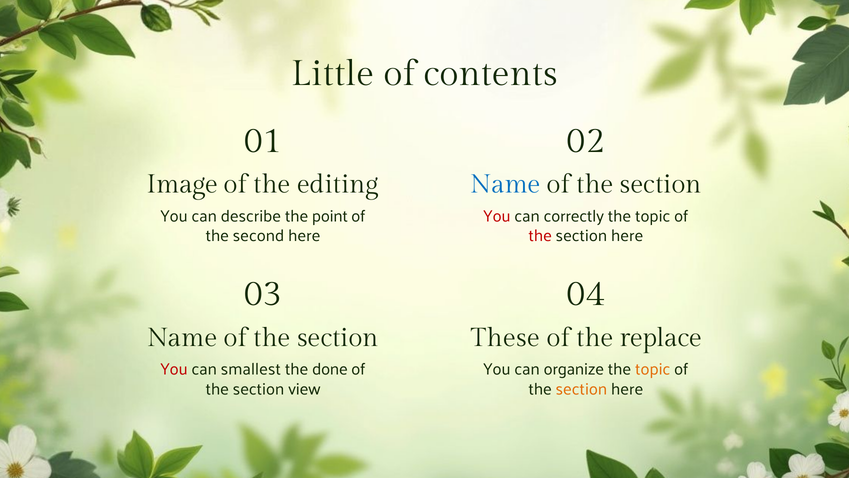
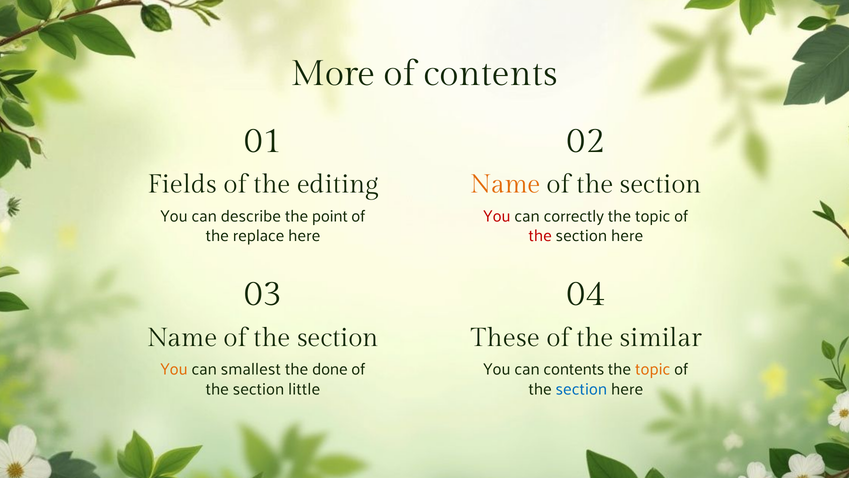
Little: Little -> More
Image: Image -> Fields
Name at (505, 184) colour: blue -> orange
second: second -> replace
replace: replace -> similar
You at (174, 369) colour: red -> orange
can organize: organize -> contents
view: view -> little
section at (581, 389) colour: orange -> blue
